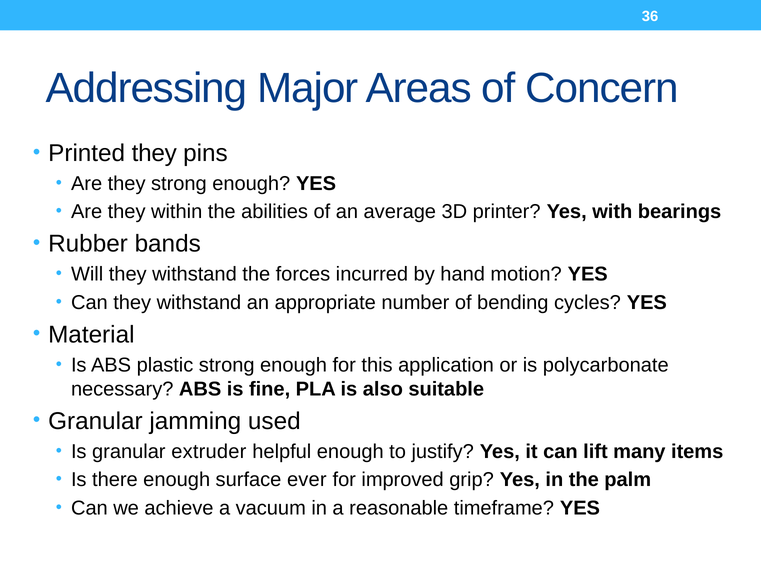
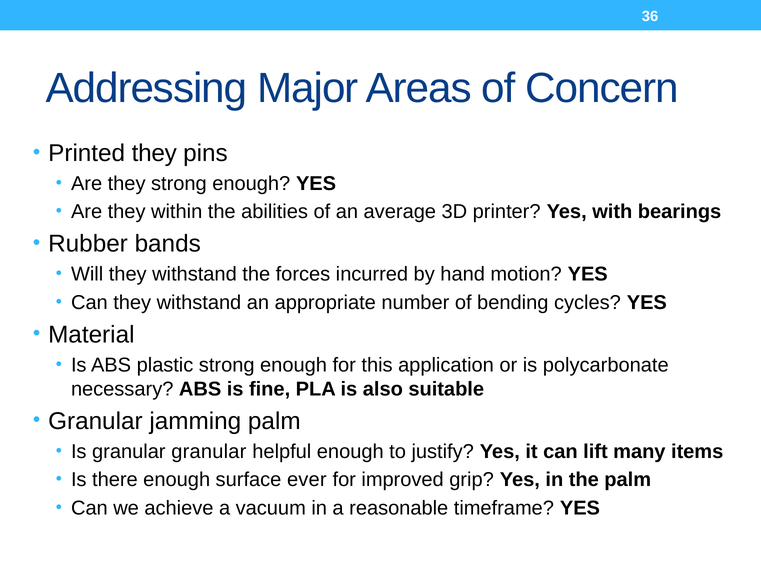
jamming used: used -> palm
granular extruder: extruder -> granular
